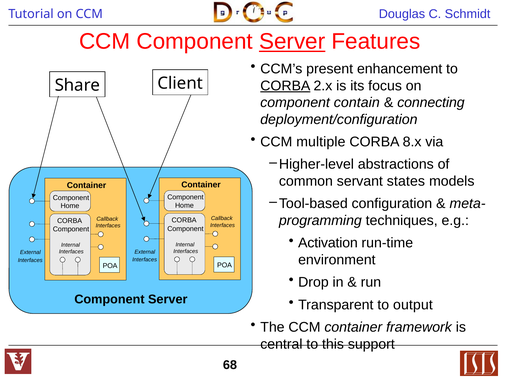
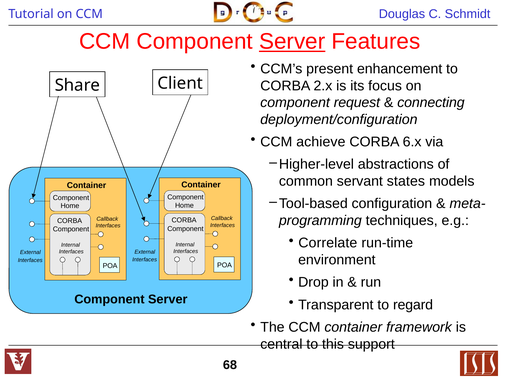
CORBA at (285, 86) underline: present -> none
contain: contain -> request
multiple: multiple -> achieve
8.x: 8.x -> 6.x
Activation: Activation -> Correlate
output: output -> regard
